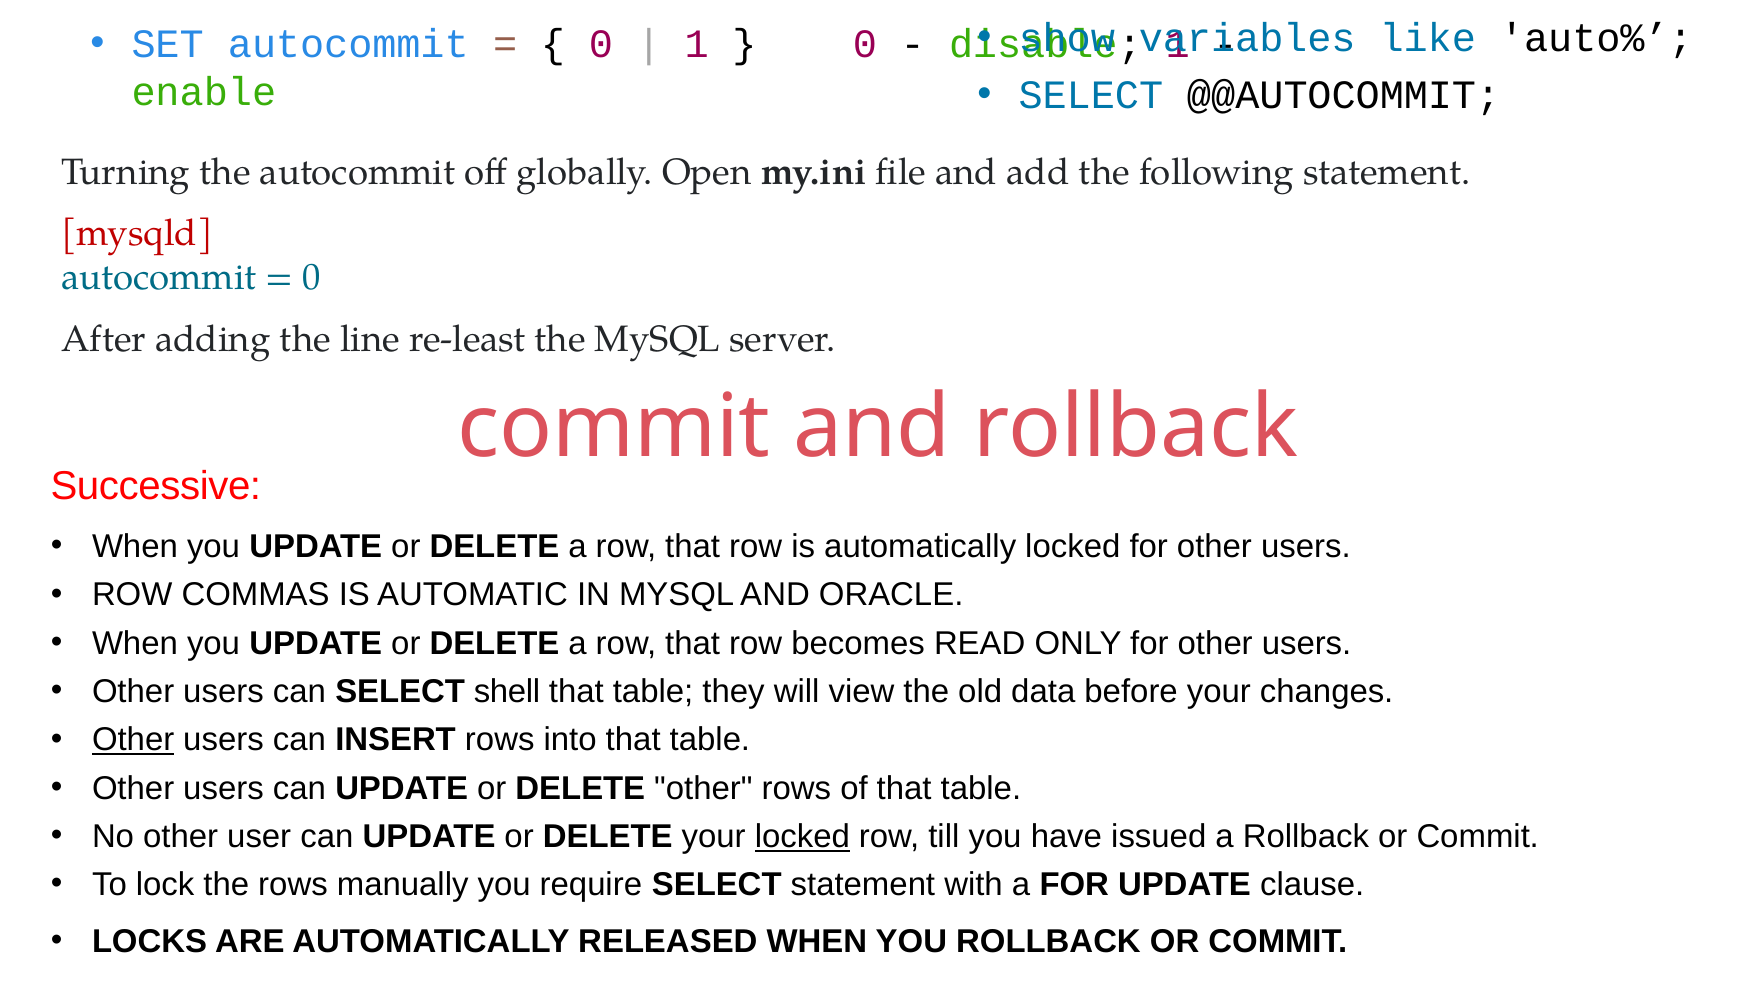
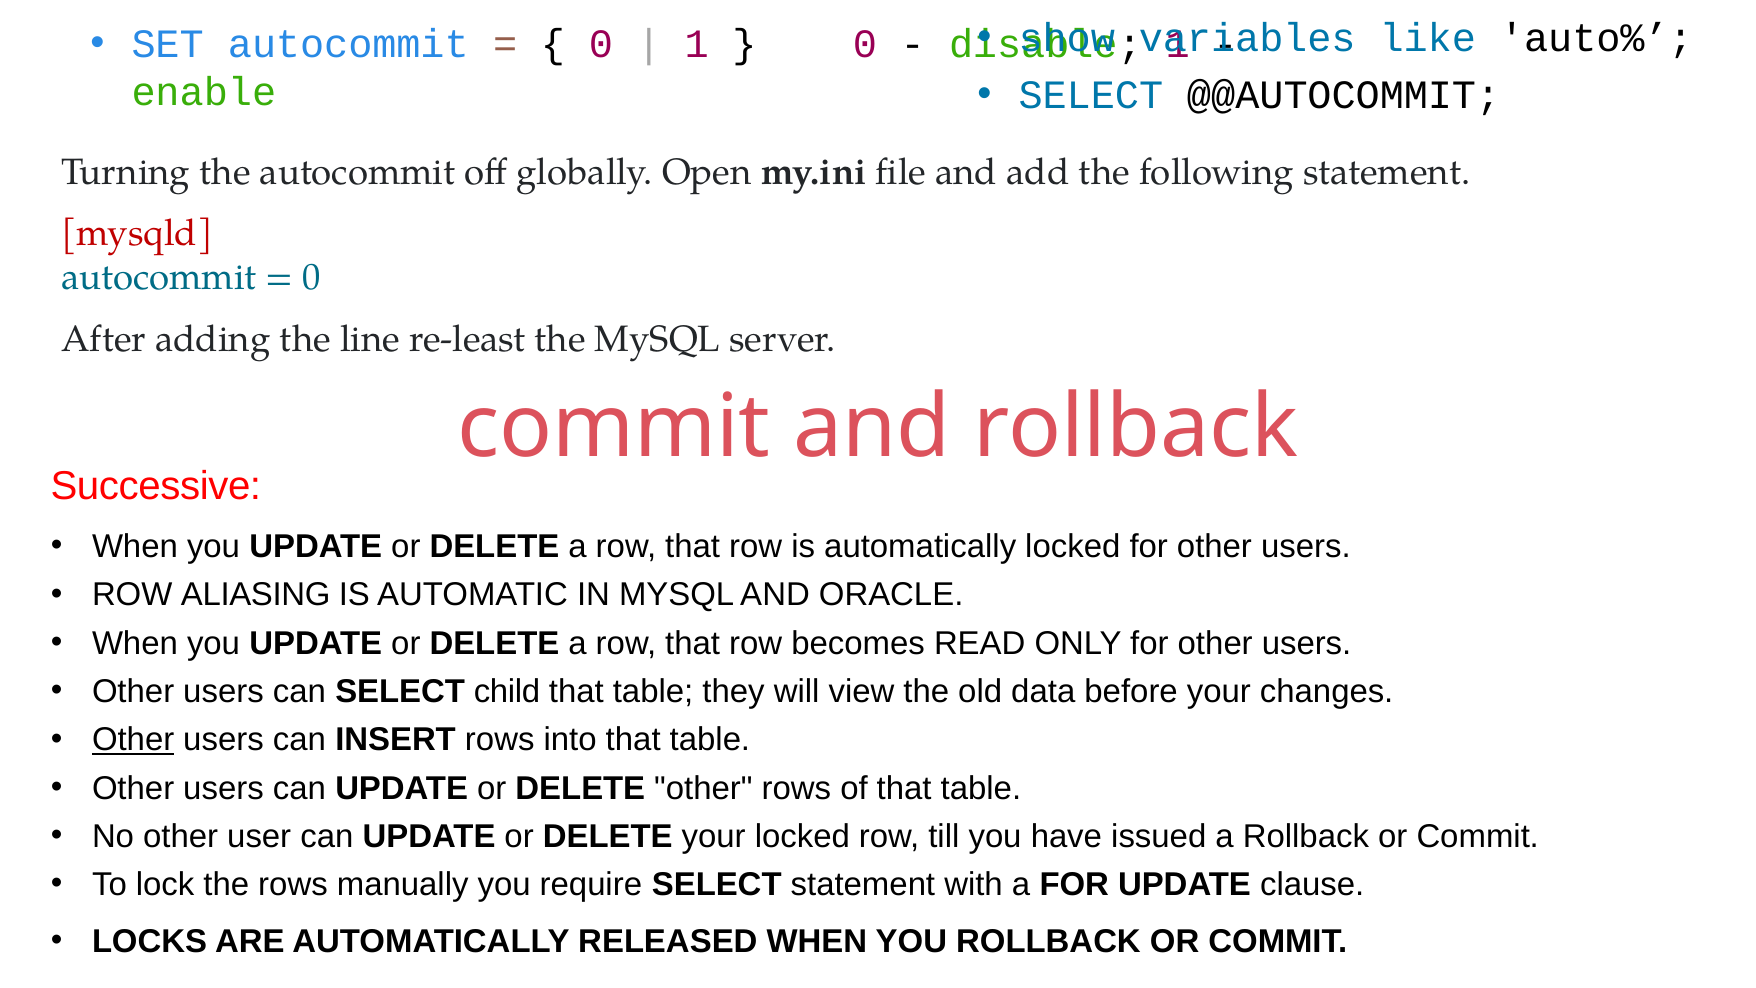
COMMAS: COMMAS -> ALIASING
shell: shell -> child
locked at (802, 836) underline: present -> none
